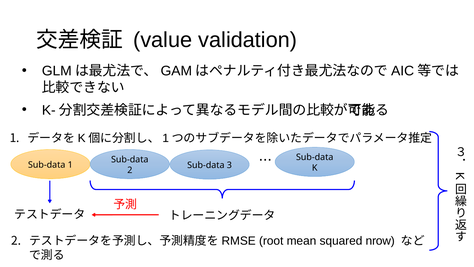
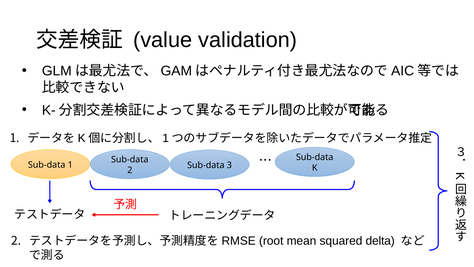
nrow: nrow -> delta
